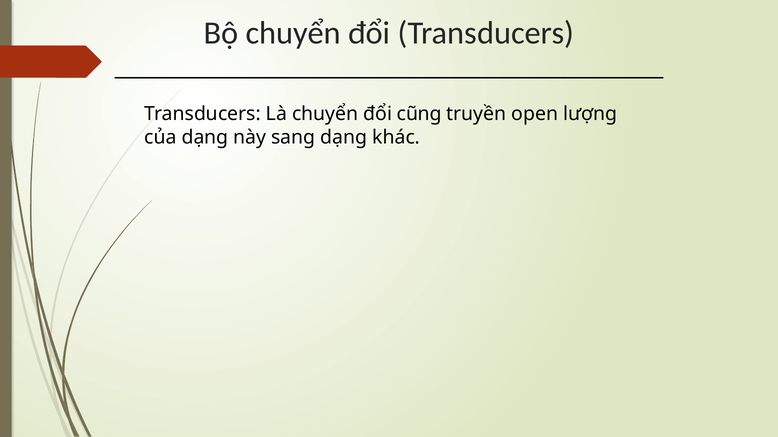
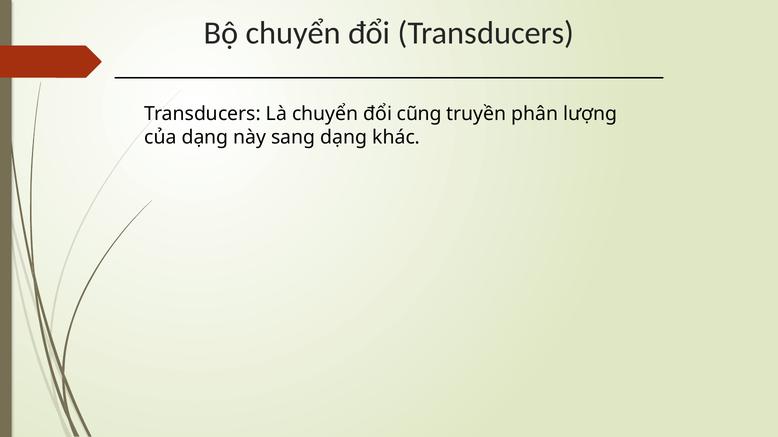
open: open -> phân
